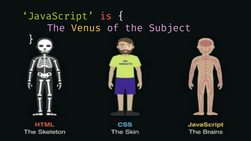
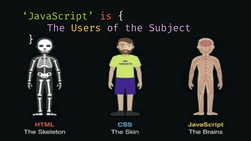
Venus: Venus -> Users
